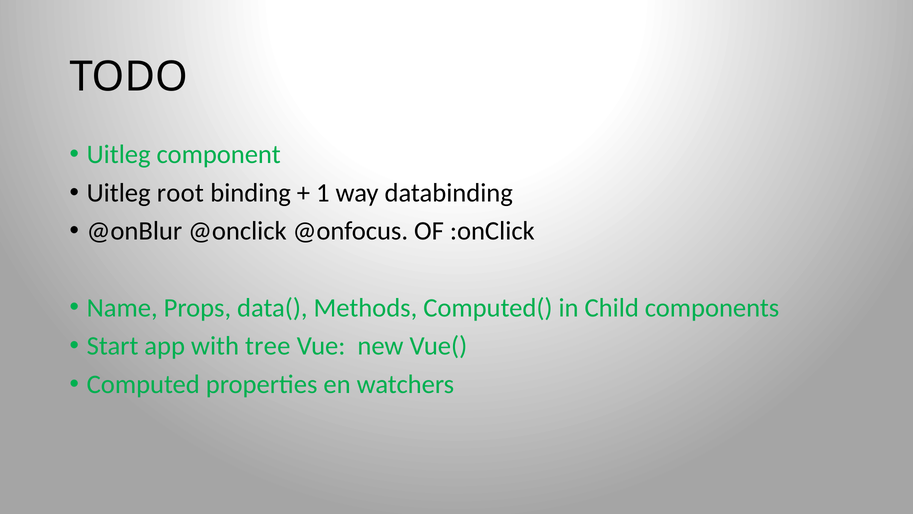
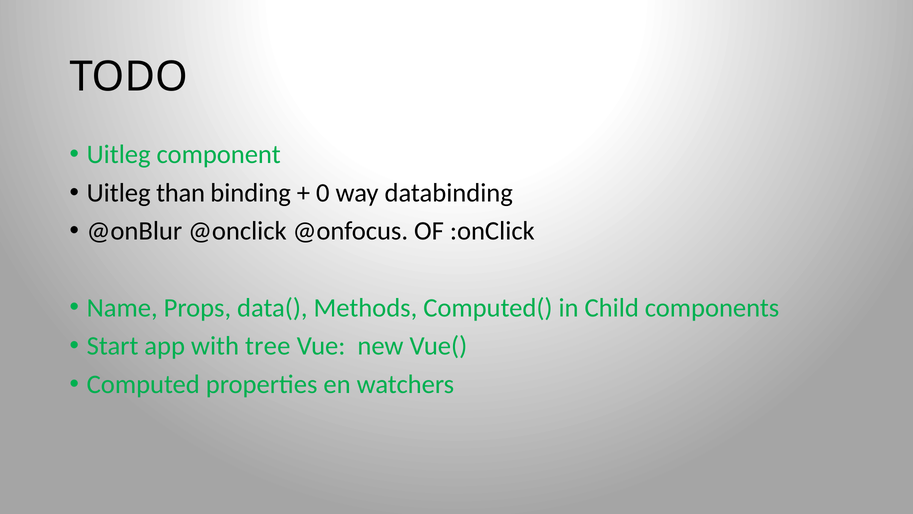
root: root -> than
1: 1 -> 0
